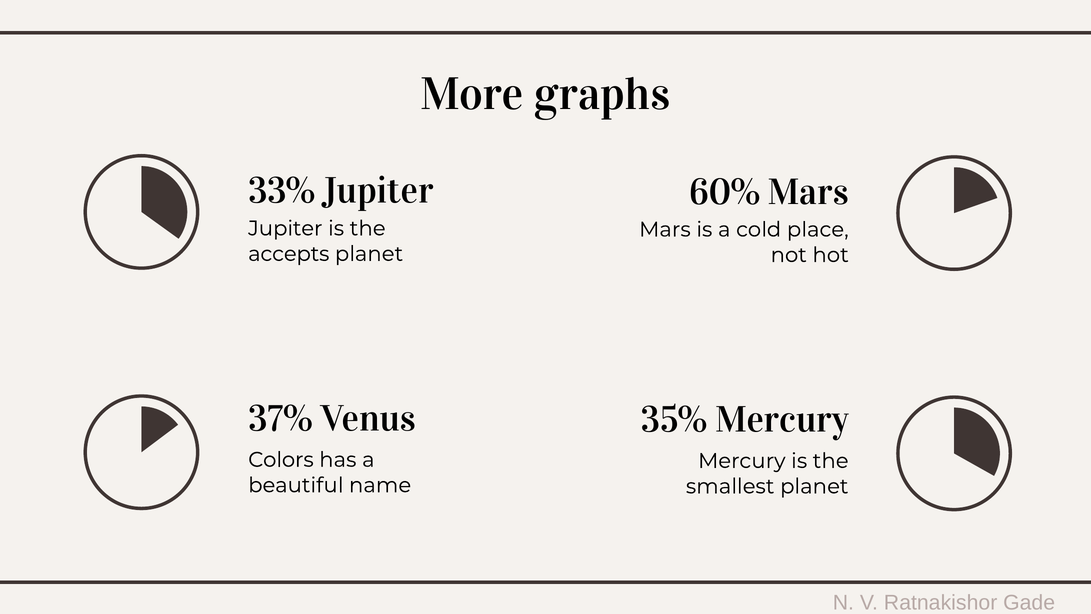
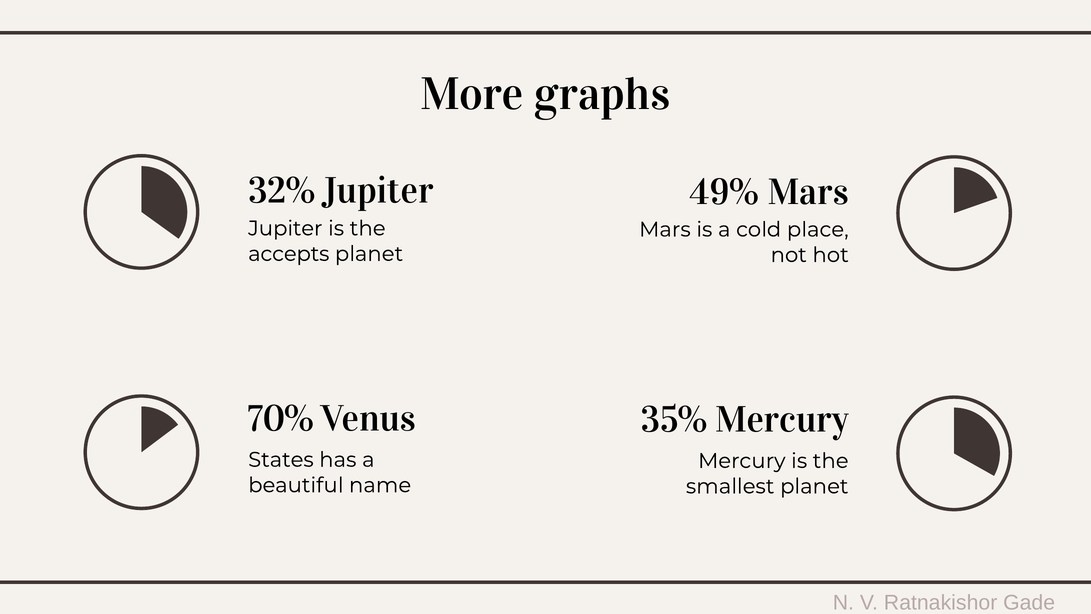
33%: 33% -> 32%
60%: 60% -> 49%
37%: 37% -> 70%
Colors: Colors -> States
